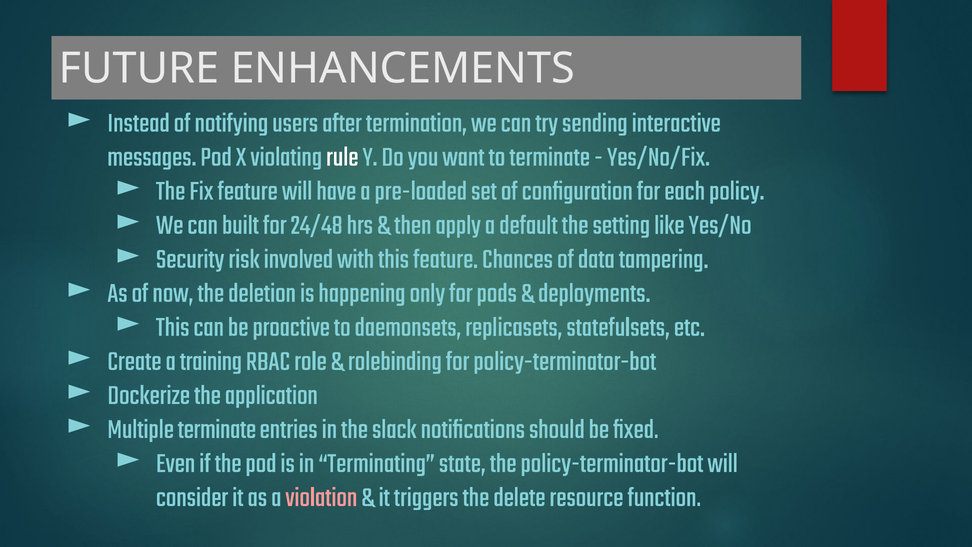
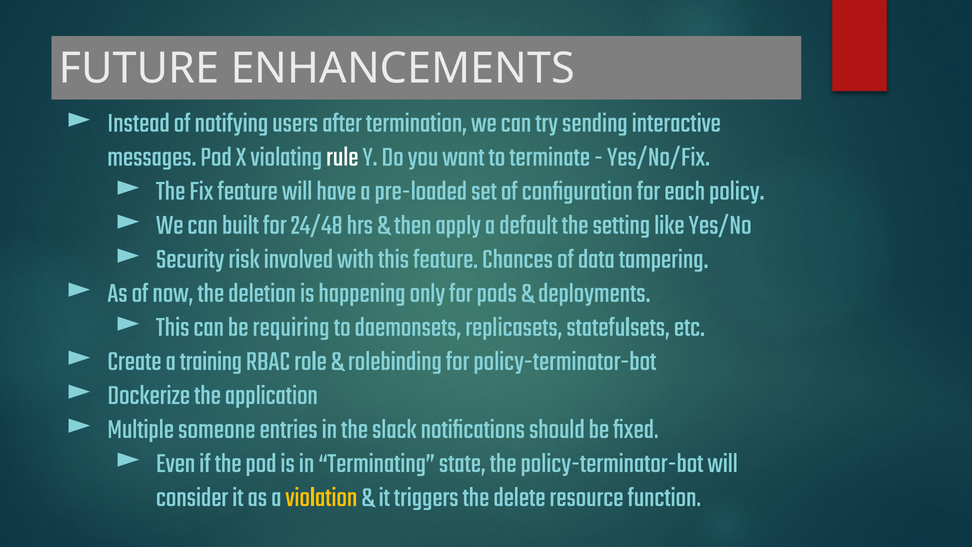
proactive: proactive -> requiring
Multiple terminate: terminate -> someone
violation colour: pink -> yellow
